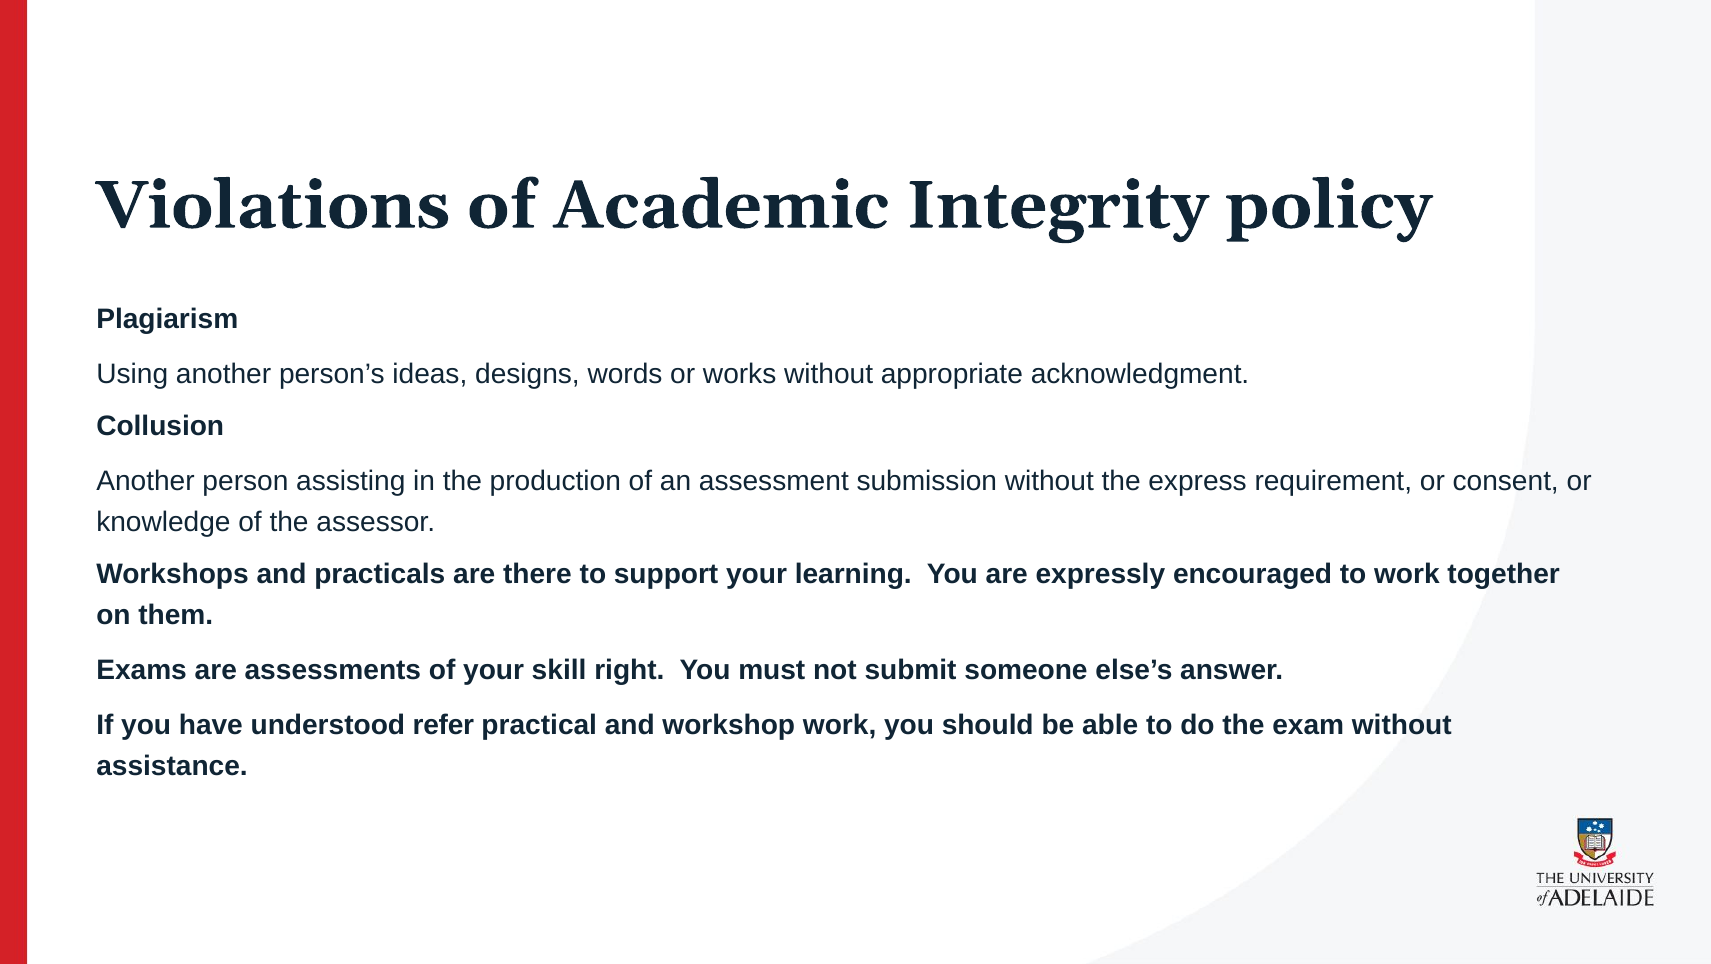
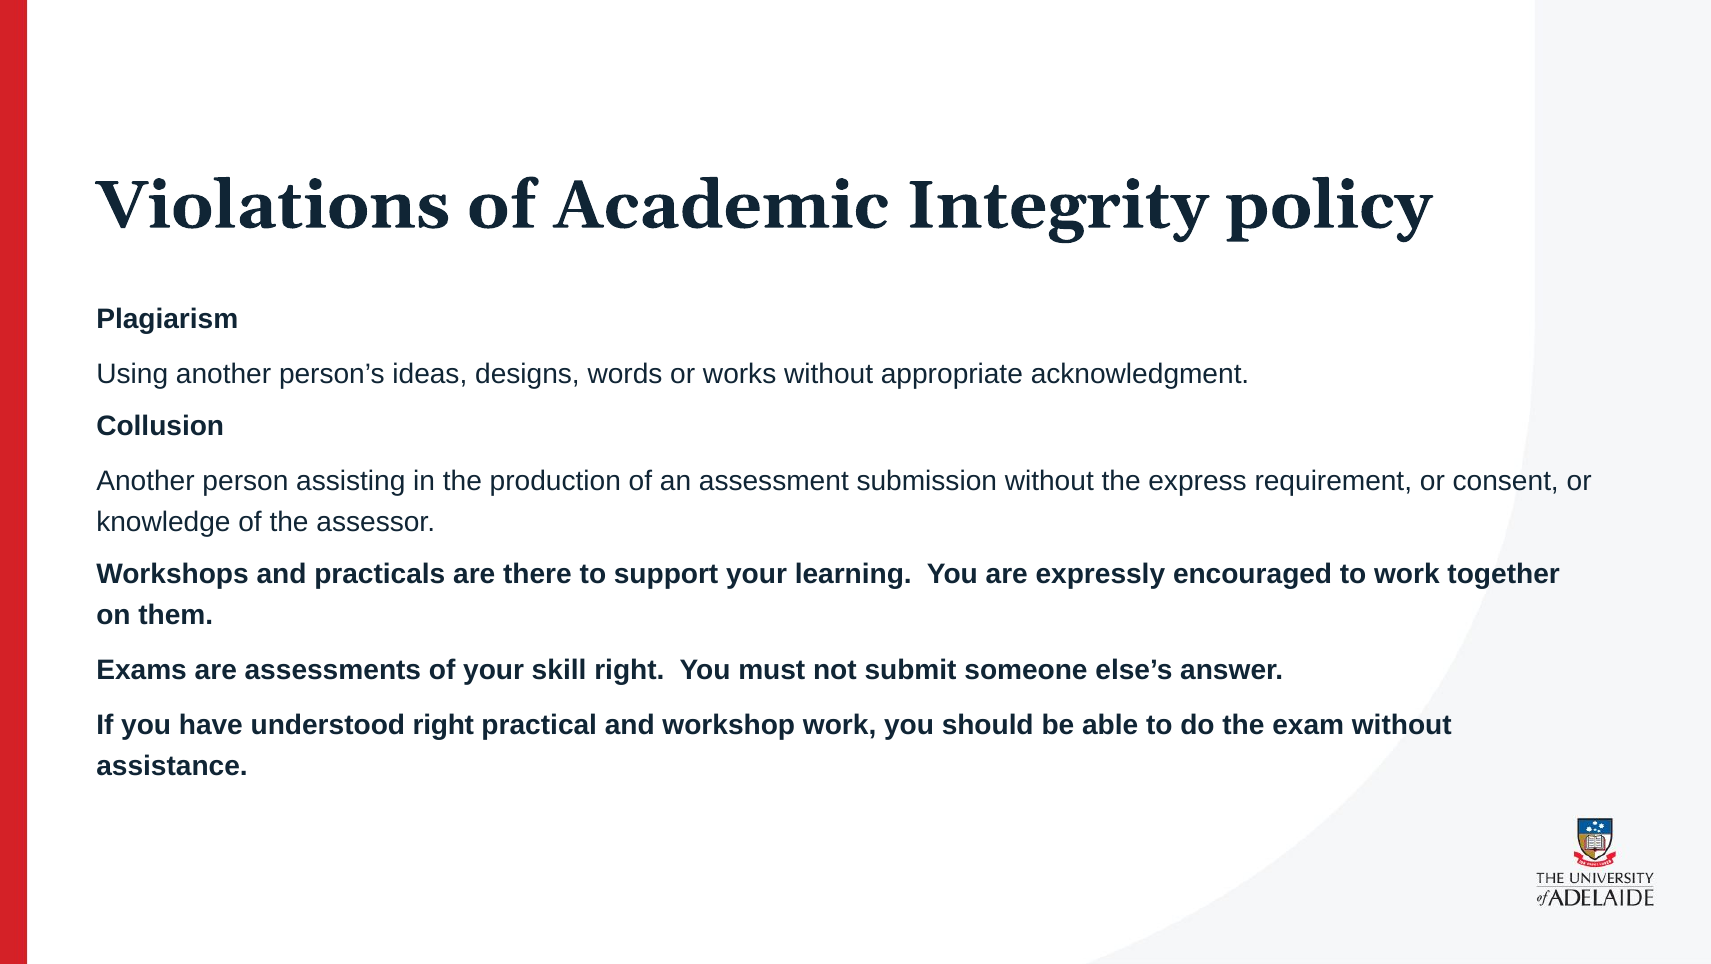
understood refer: refer -> right
